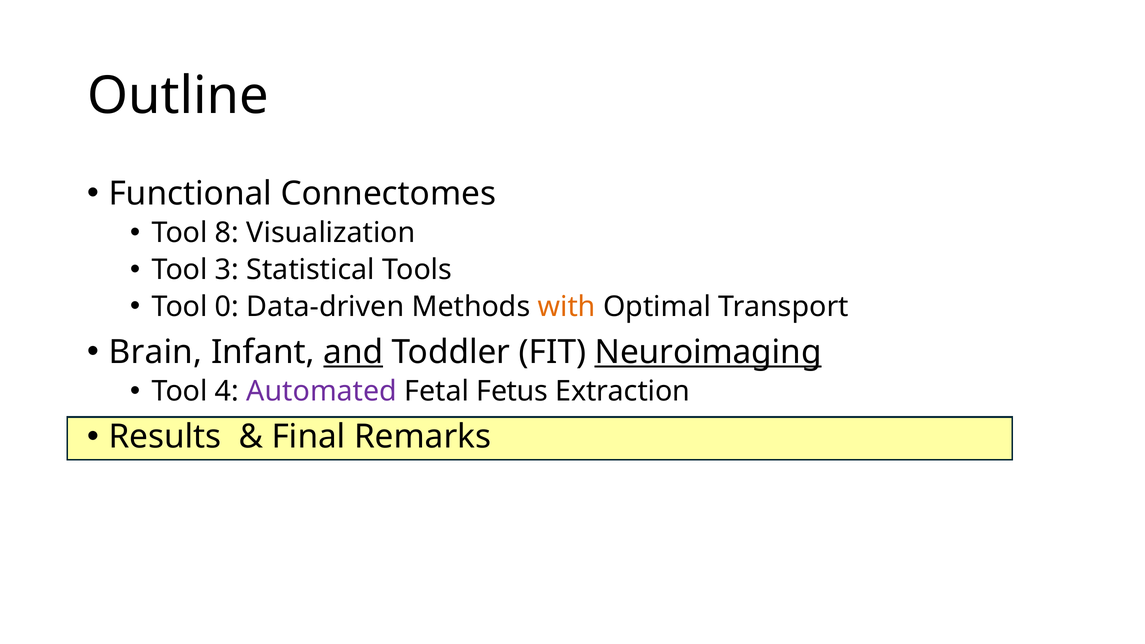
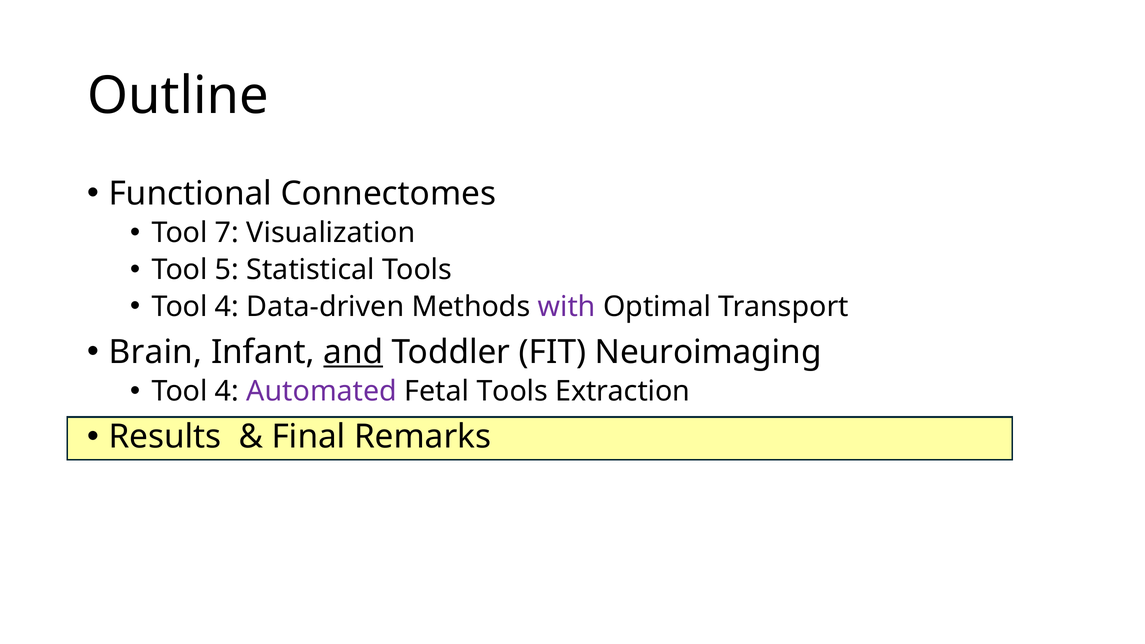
8: 8 -> 7
3: 3 -> 5
0 at (227, 307): 0 -> 4
with colour: orange -> purple
Neuroimaging underline: present -> none
Fetal Fetus: Fetus -> Tools
